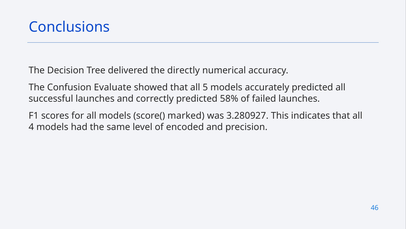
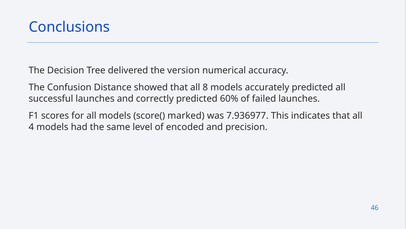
directly: directly -> version
Evaluate: Evaluate -> Distance
5: 5 -> 8
58%: 58% -> 60%
3.280927: 3.280927 -> 7.936977
